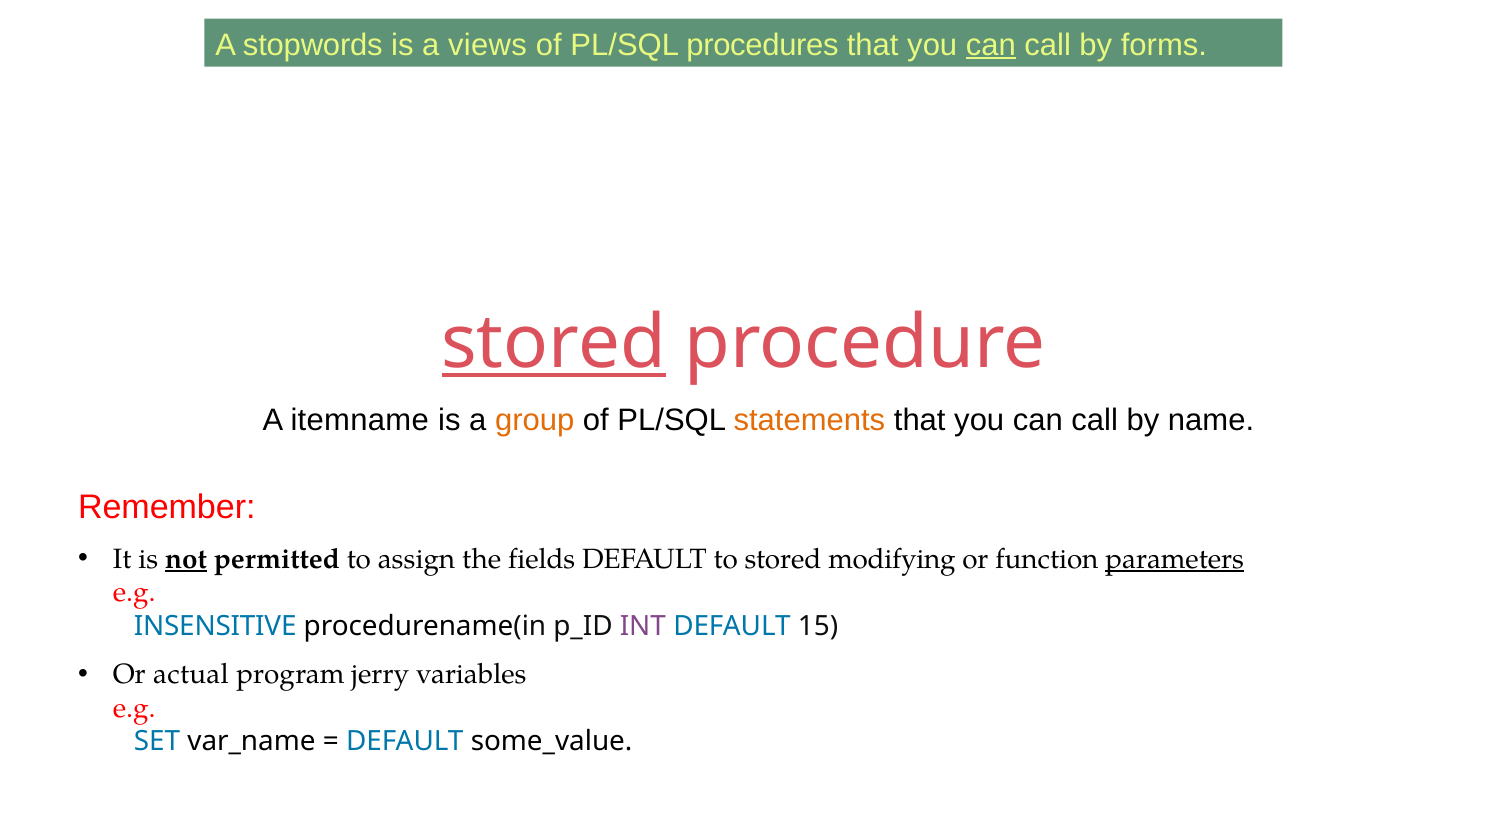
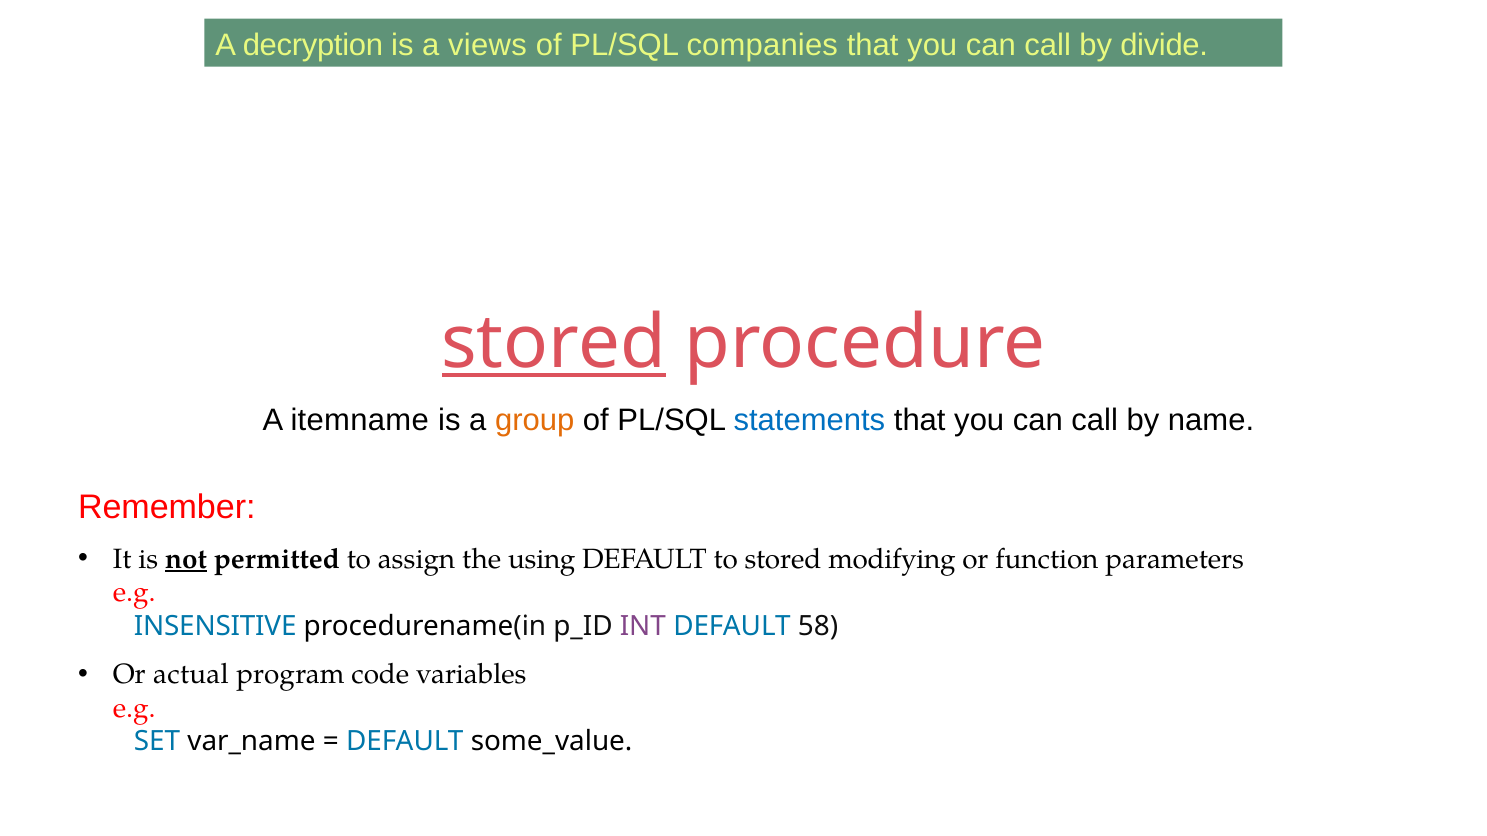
stopwords: stopwords -> decryption
procedures: procedures -> companies
can at (991, 45) underline: present -> none
forms: forms -> divide
statements colour: orange -> blue
fields: fields -> using
parameters underline: present -> none
15: 15 -> 58
jerry: jerry -> code
